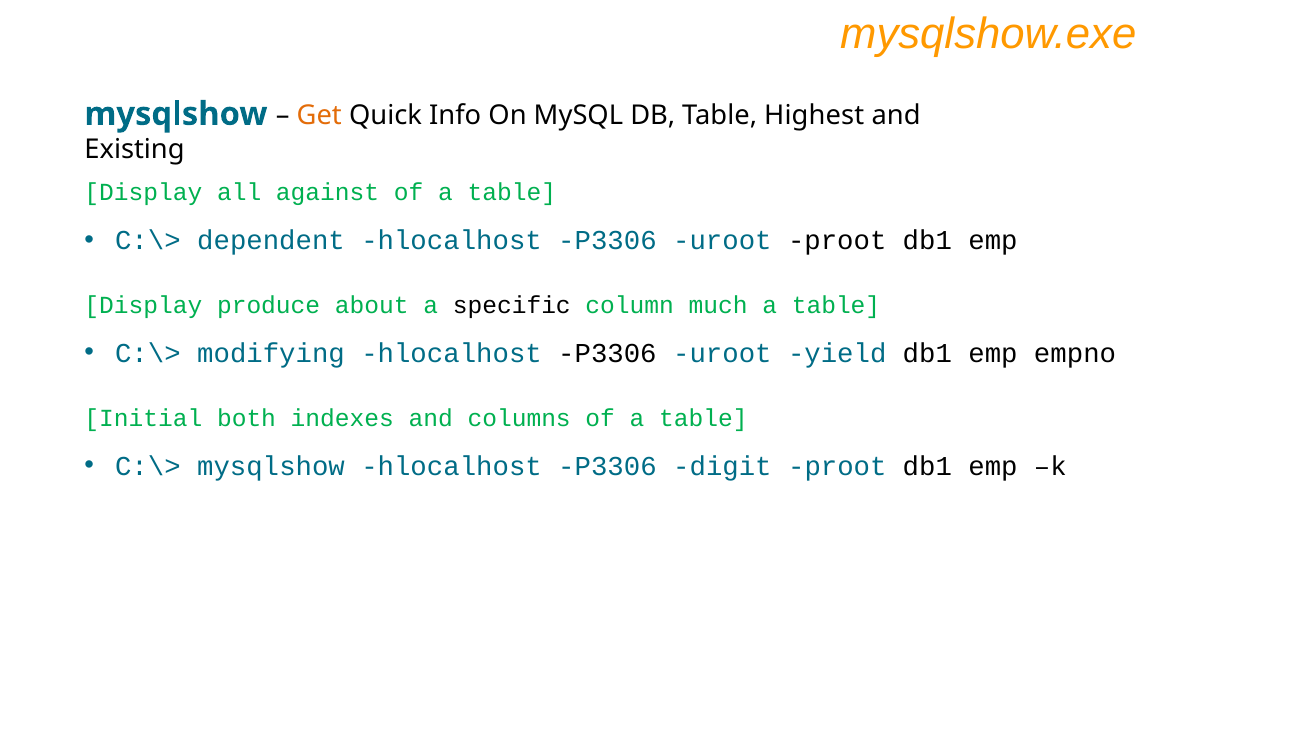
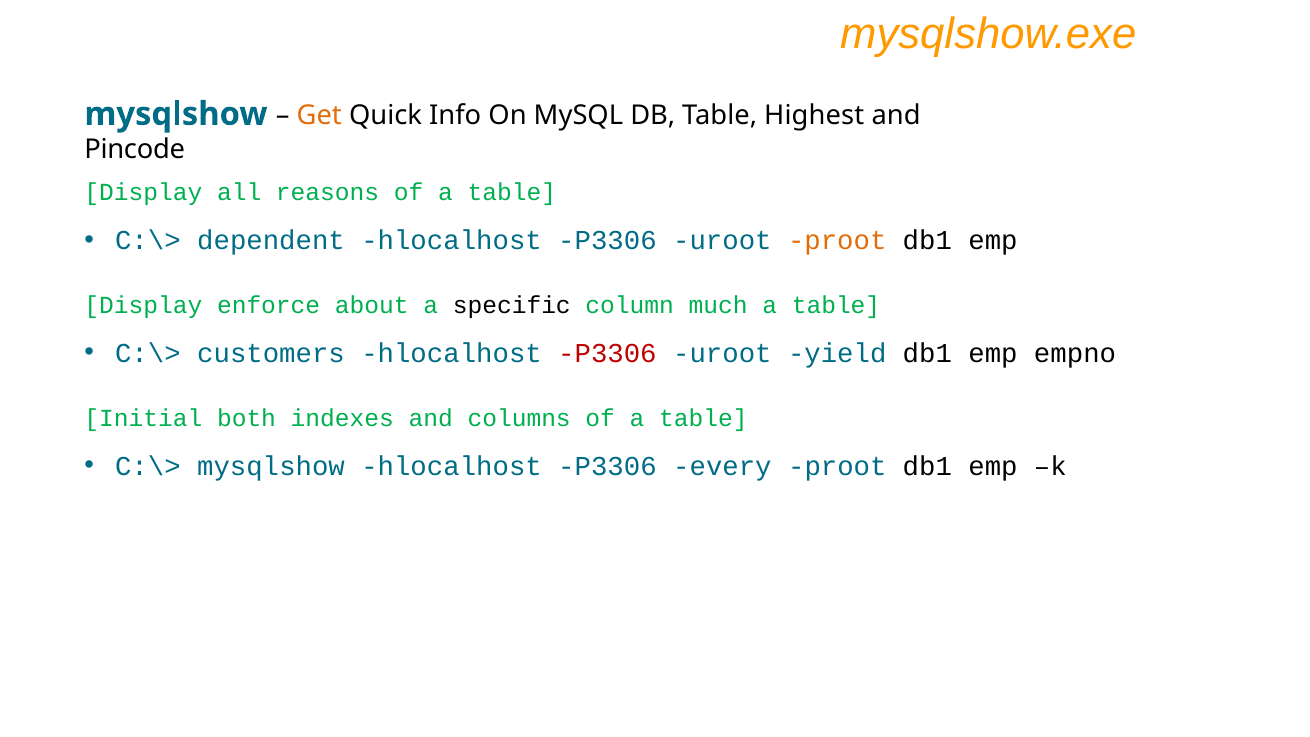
Existing: Existing -> Pincode
against: against -> reasons
proot at (837, 241) colour: black -> orange
produce: produce -> enforce
modifying: modifying -> customers
P3306 at (607, 353) colour: black -> red
digit: digit -> every
